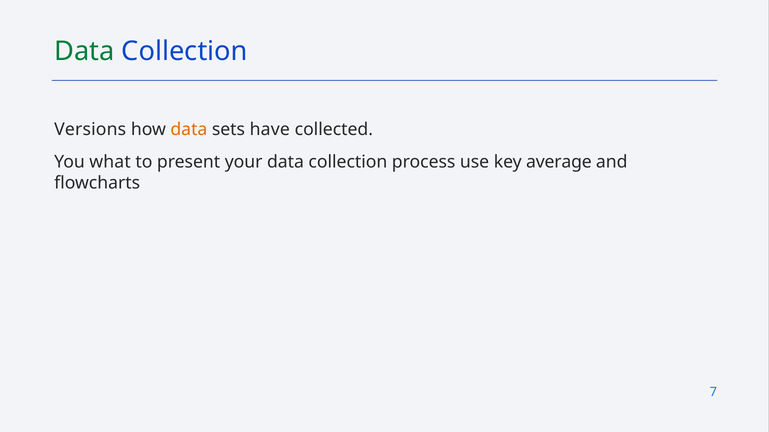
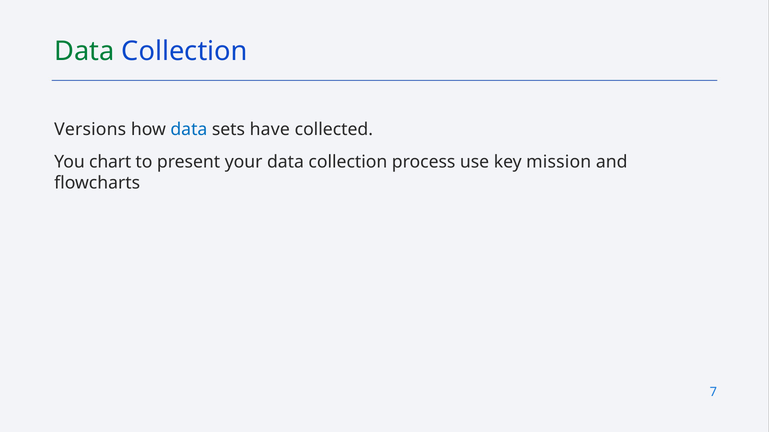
data at (189, 130) colour: orange -> blue
what: what -> chart
average: average -> mission
